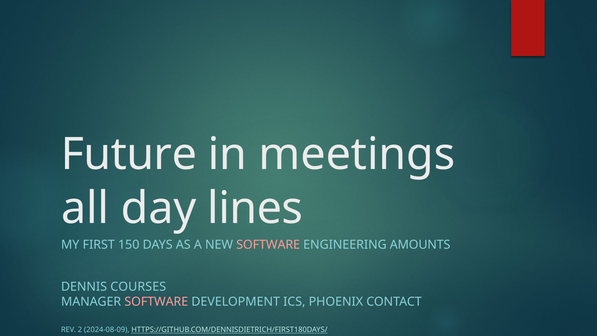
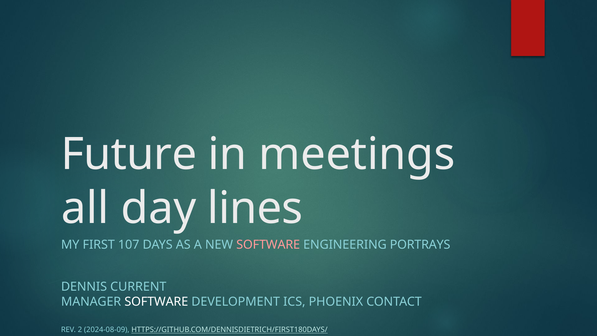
150: 150 -> 107
AMOUNTS: AMOUNTS -> PORTRAYS
COURSES: COURSES -> CURRENT
SOFTWARE at (156, 302) colour: pink -> white
